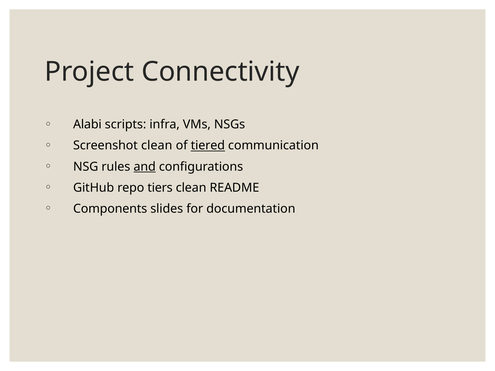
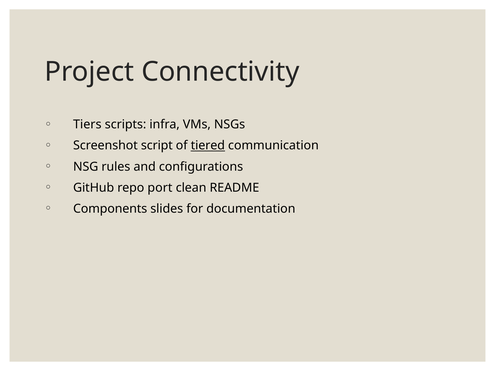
Alabi: Alabi -> Tiers
Screenshot clean: clean -> script
and underline: present -> none
tiers: tiers -> port
